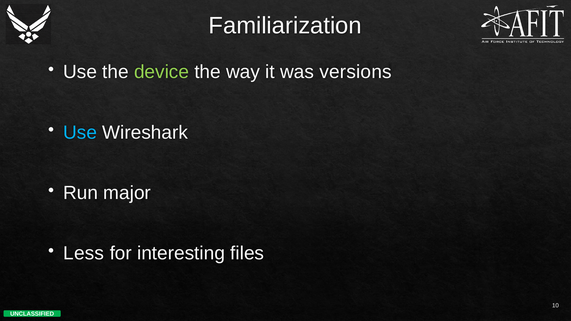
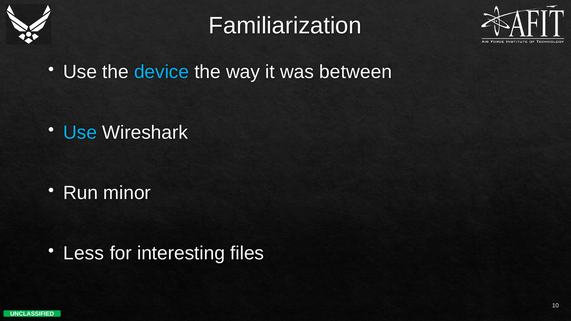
device colour: light green -> light blue
versions: versions -> between
major: major -> minor
